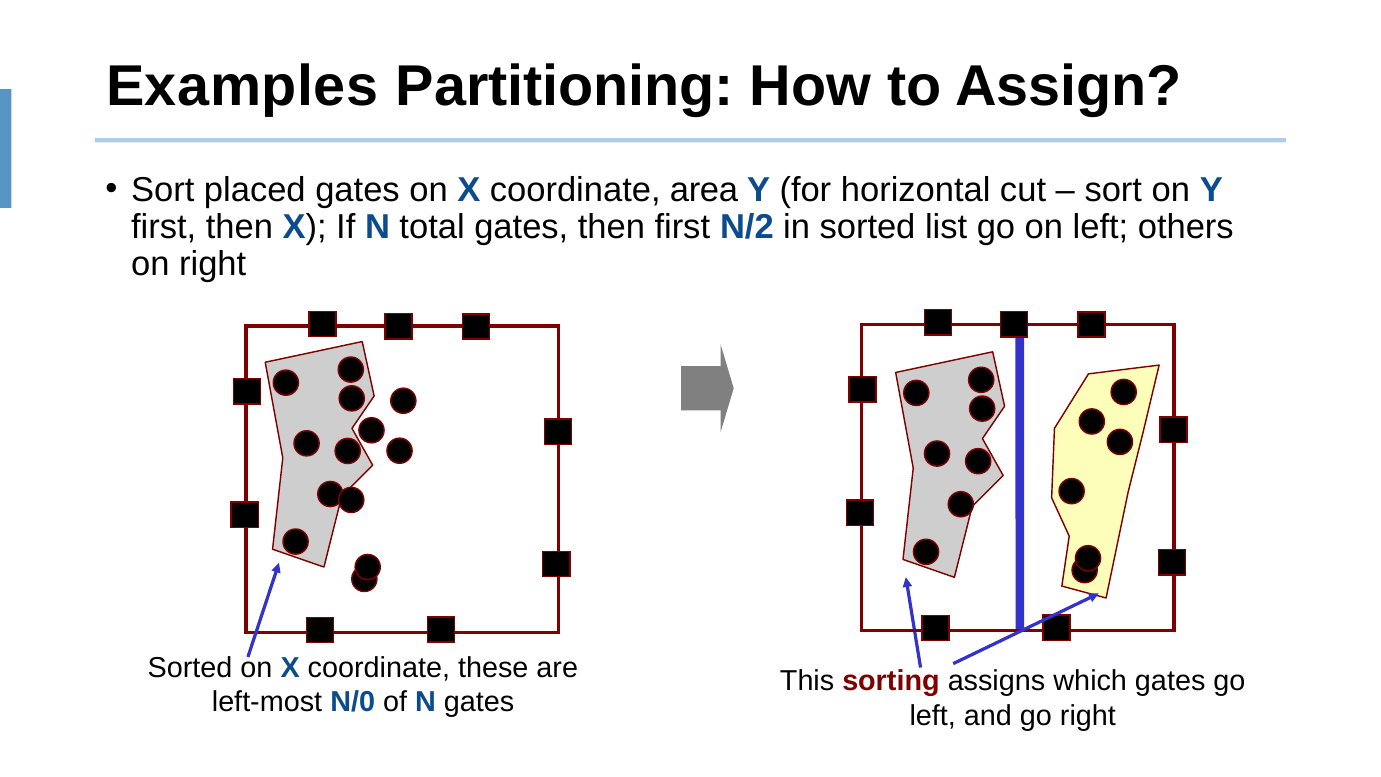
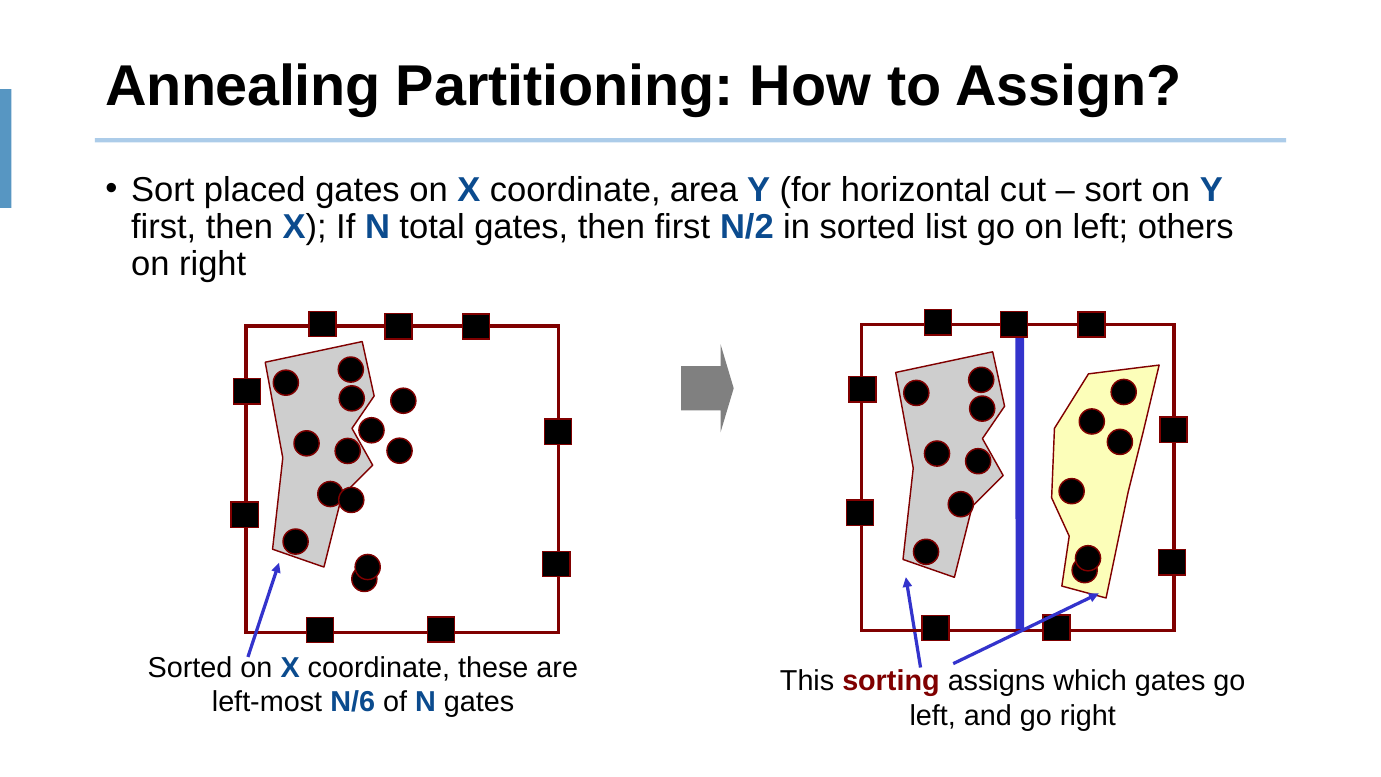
Examples: Examples -> Annealing
N/0: N/0 -> N/6
